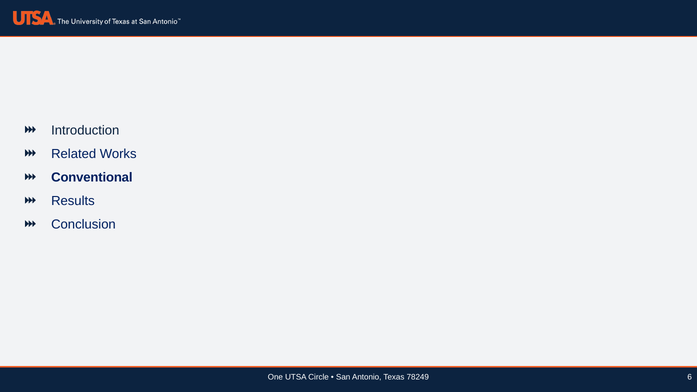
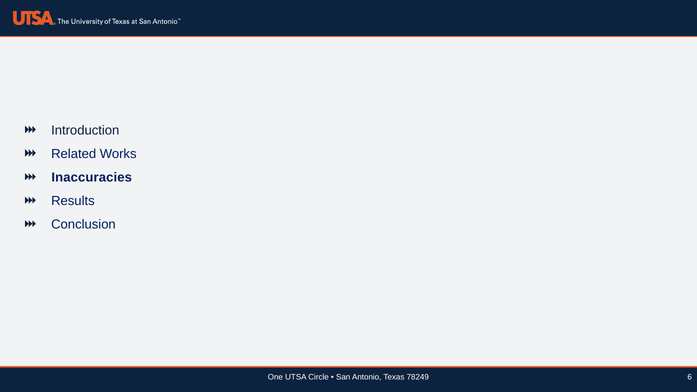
Conventional: Conventional -> Inaccuracies
